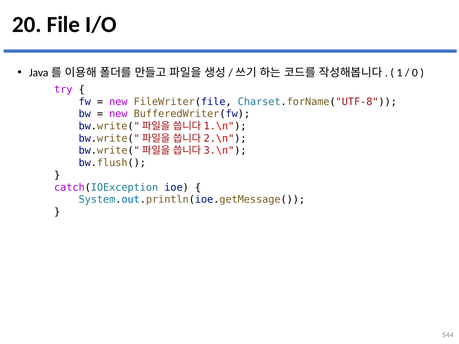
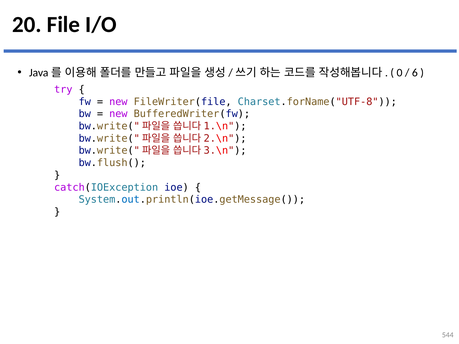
1: 1 -> 0
0: 0 -> 6
